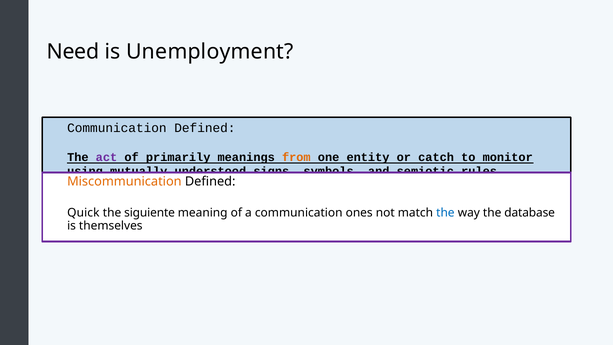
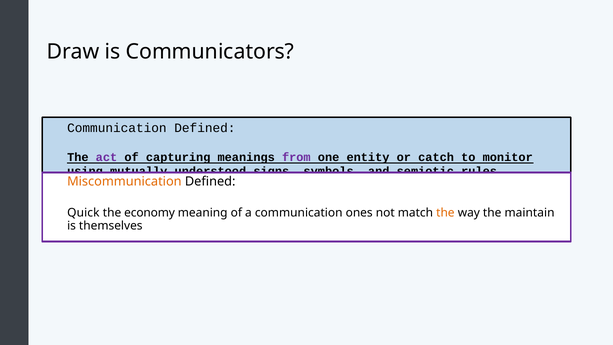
Need: Need -> Draw
Unemployment: Unemployment -> Communicators
primarily: primarily -> capturing
from colour: orange -> purple
siguiente: siguiente -> economy
the at (445, 213) colour: blue -> orange
database: database -> maintain
